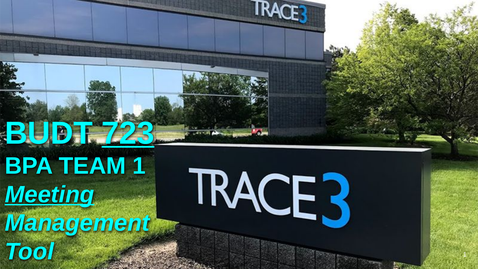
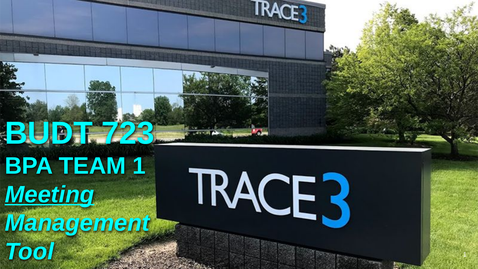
723 underline: present -> none
